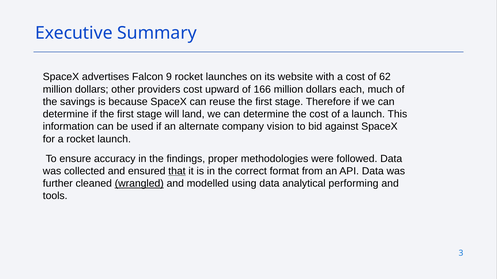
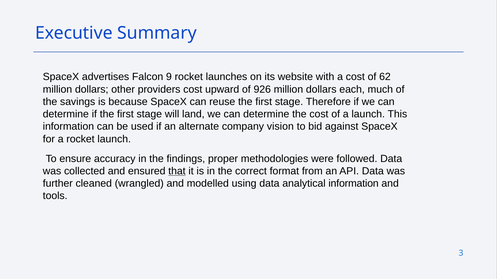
166: 166 -> 926
wrangled underline: present -> none
analytical performing: performing -> information
